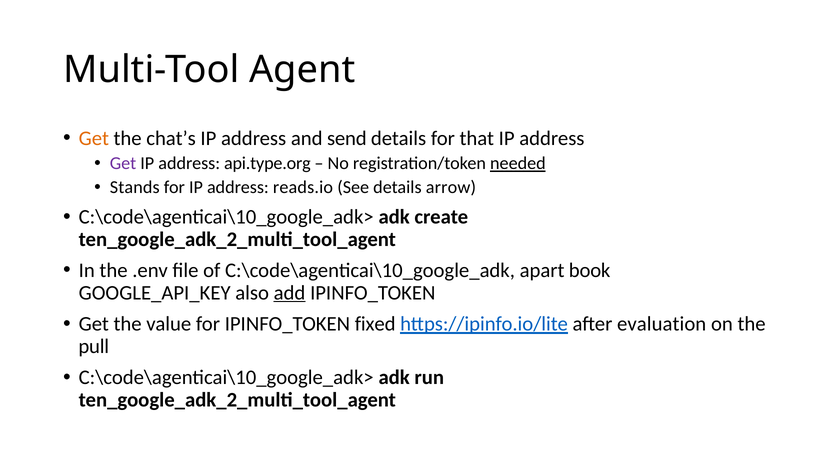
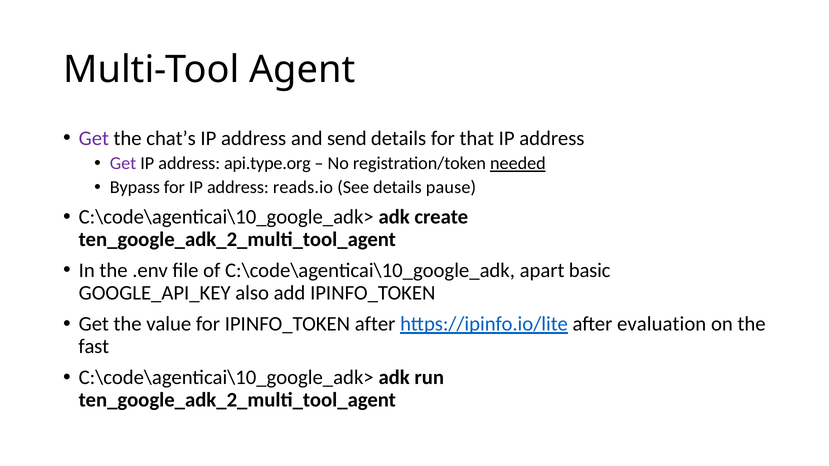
Get at (94, 138) colour: orange -> purple
Stands: Stands -> Bypass
arrow: arrow -> pause
book: book -> basic
add underline: present -> none
IPINFO_TOKEN fixed: fixed -> after
pull: pull -> fast
